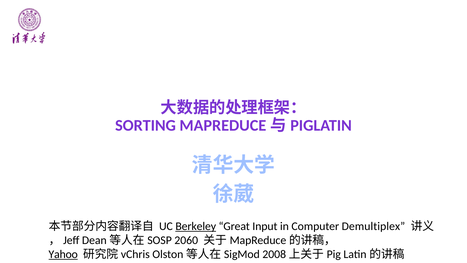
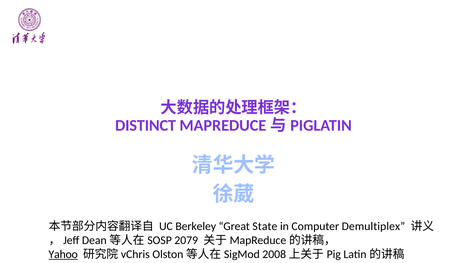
SORTING: SORTING -> DISTINCT
Berkeley underline: present -> none
Input: Input -> State
2060: 2060 -> 2079
